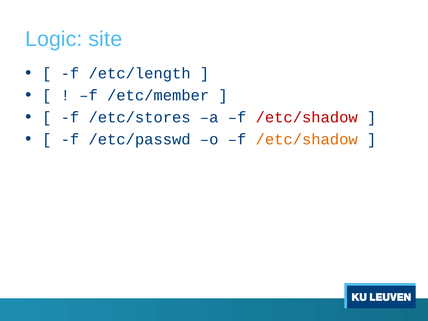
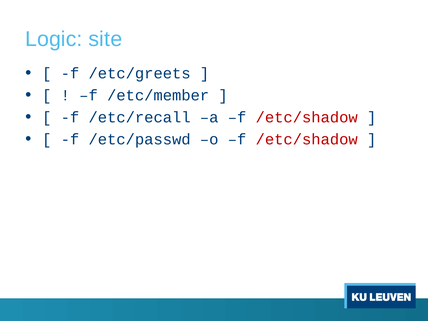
/etc/length: /etc/length -> /etc/greets
/etc/stores: /etc/stores -> /etc/recall
/etc/shadow at (307, 140) colour: orange -> red
